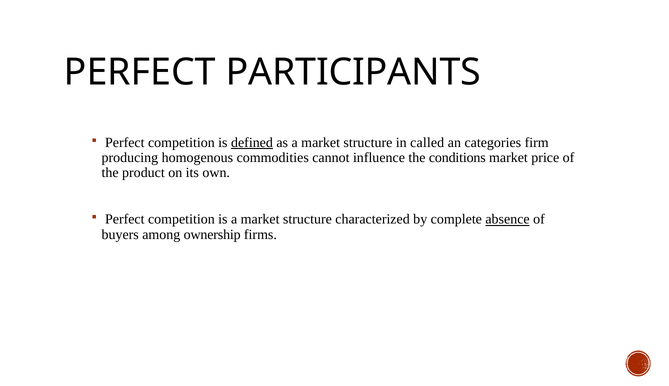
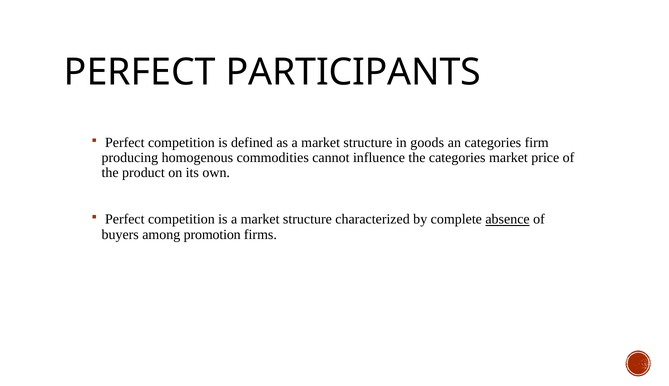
defined underline: present -> none
called: called -> goods
the conditions: conditions -> categories
ownership: ownership -> promotion
